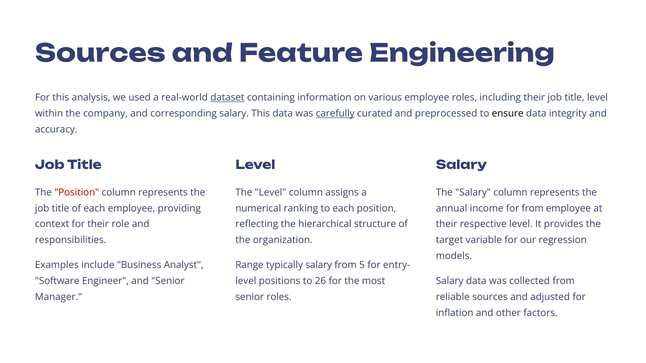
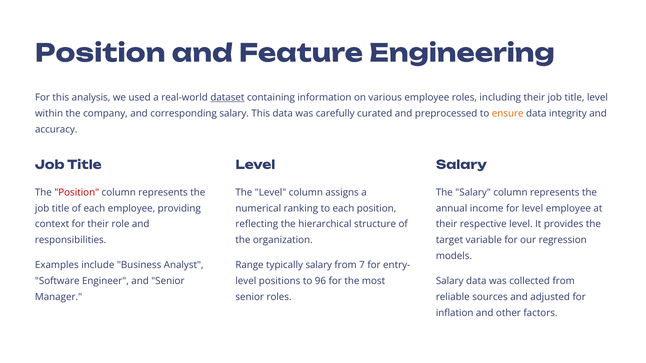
Sources at (100, 54): Sources -> Position
carefully underline: present -> none
ensure colour: black -> orange
for from: from -> level
5: 5 -> 7
26: 26 -> 96
